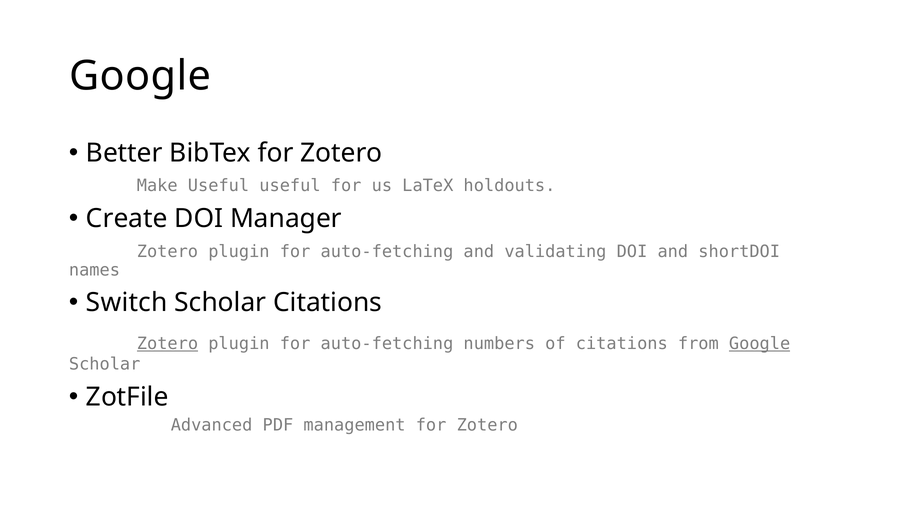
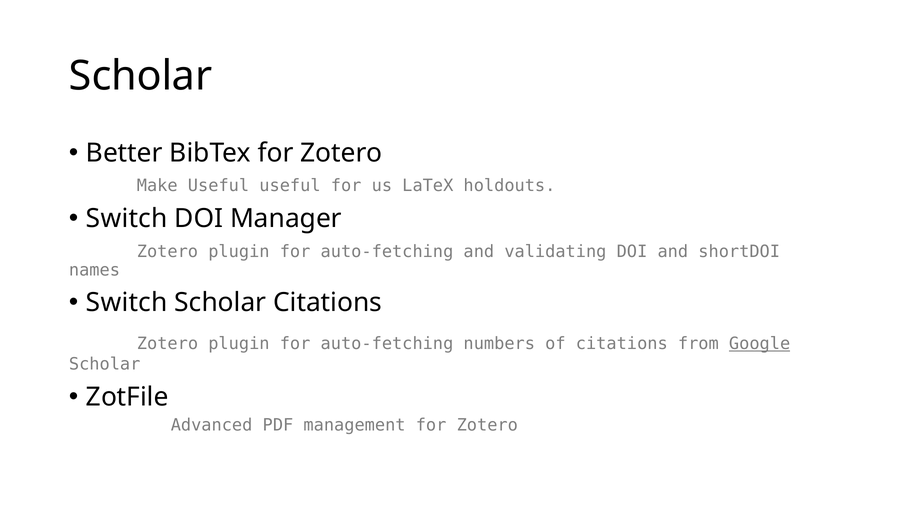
Google at (140, 76): Google -> Scholar
Create at (127, 219): Create -> Switch
Zotero at (167, 344) underline: present -> none
